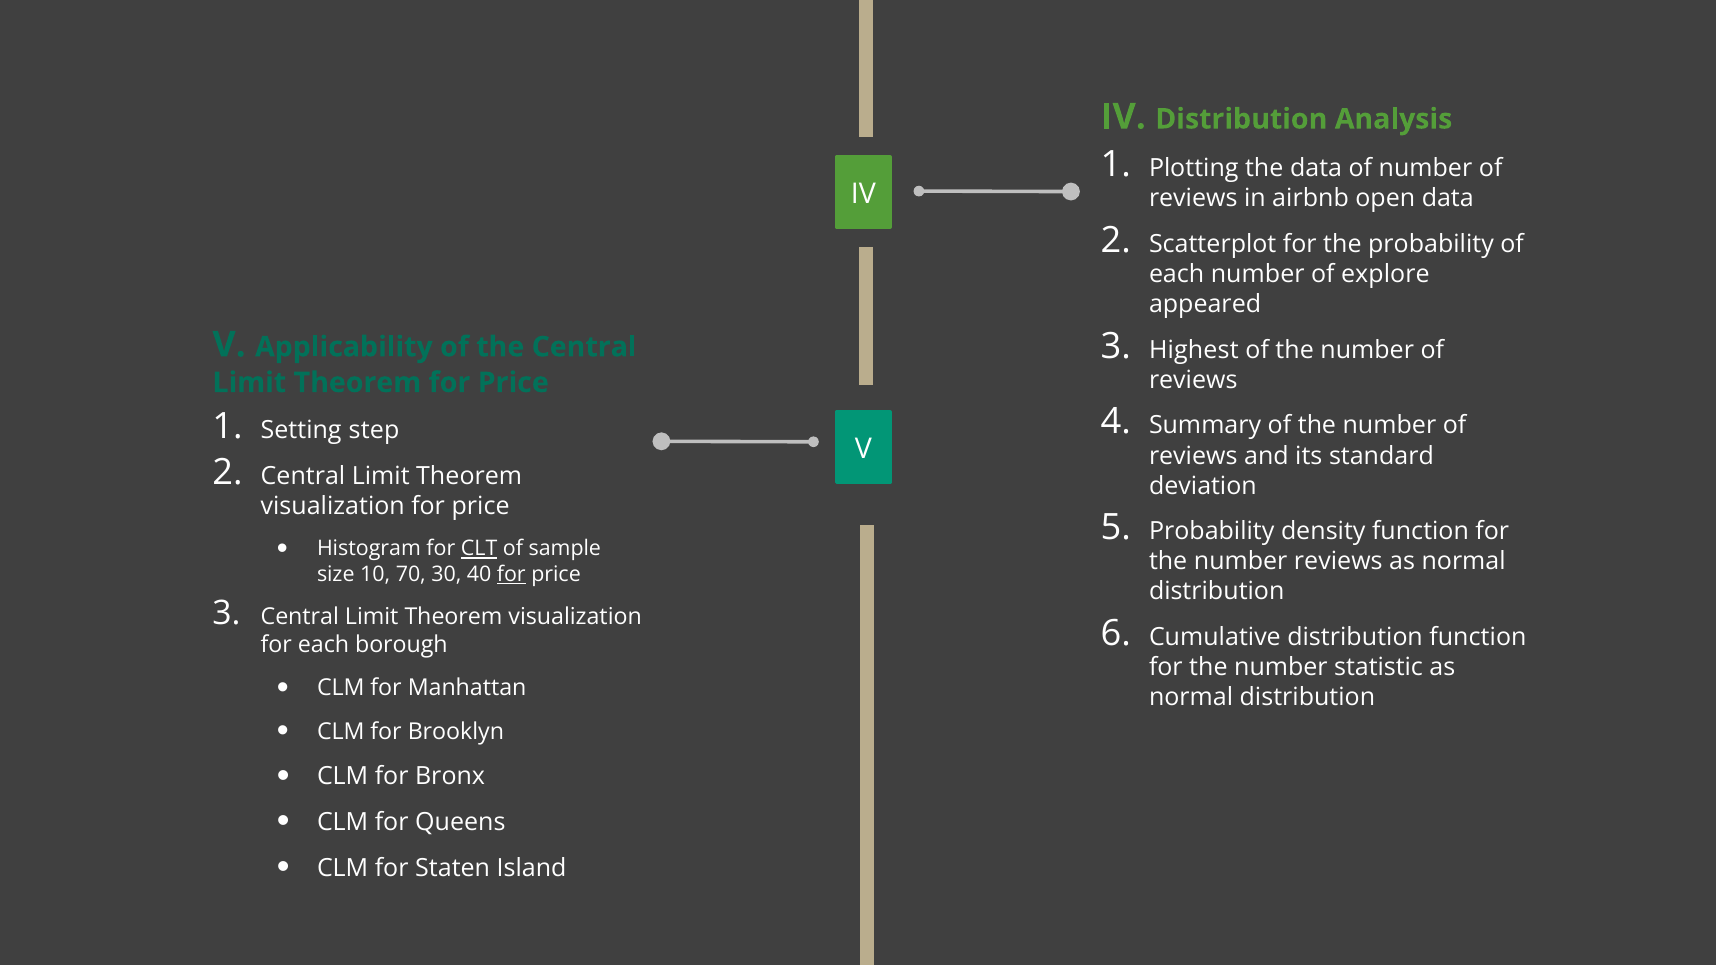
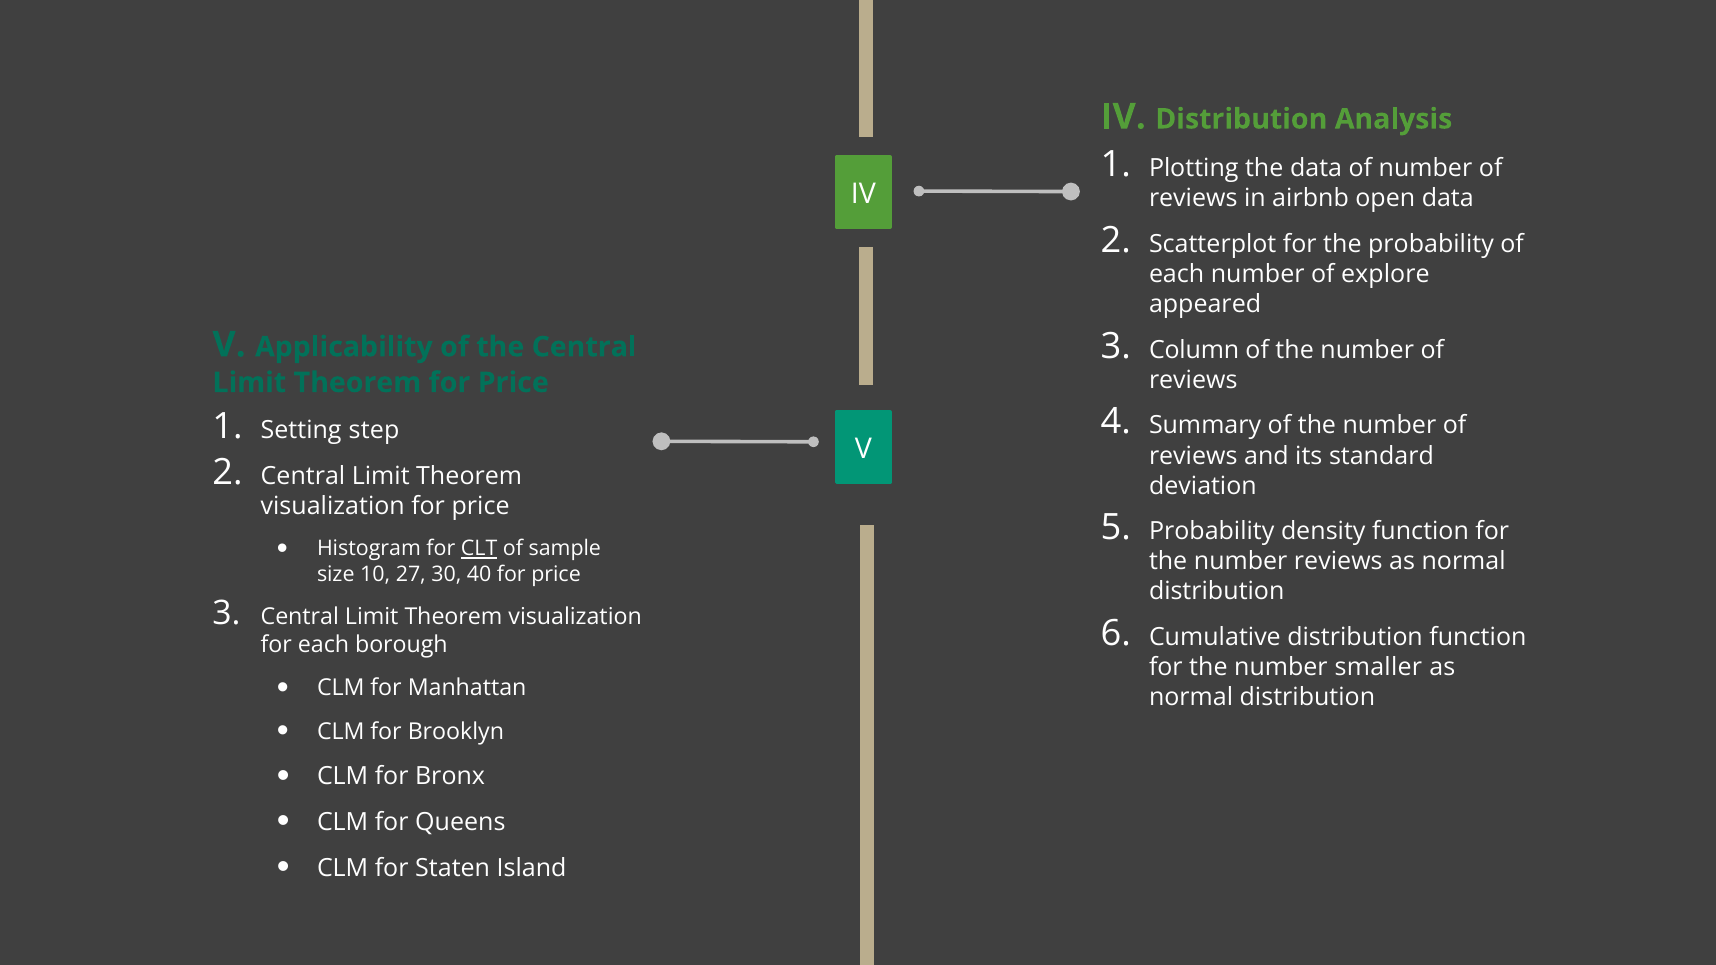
Highest: Highest -> Column
70: 70 -> 27
for at (511, 575) underline: present -> none
statistic: statistic -> smaller
